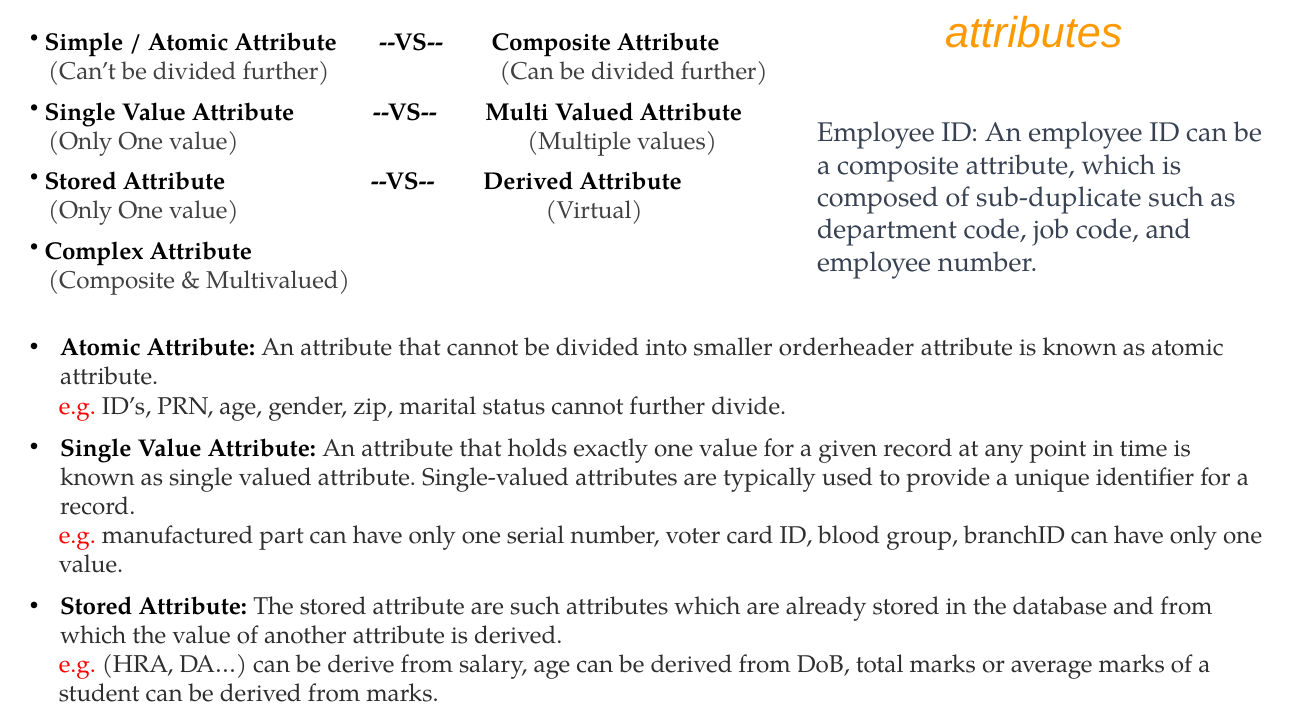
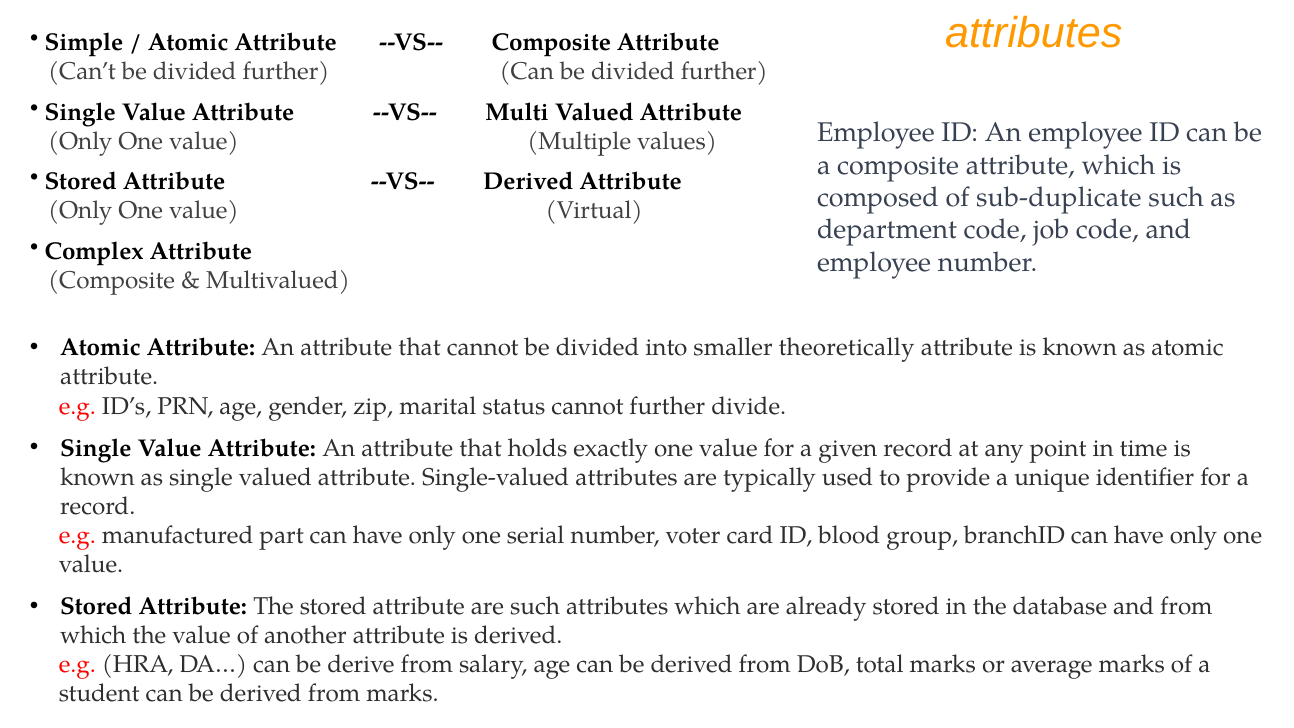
orderheader: orderheader -> theoretically
